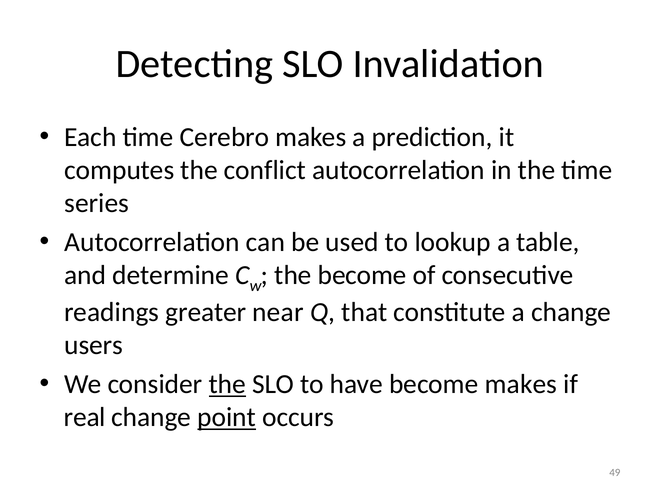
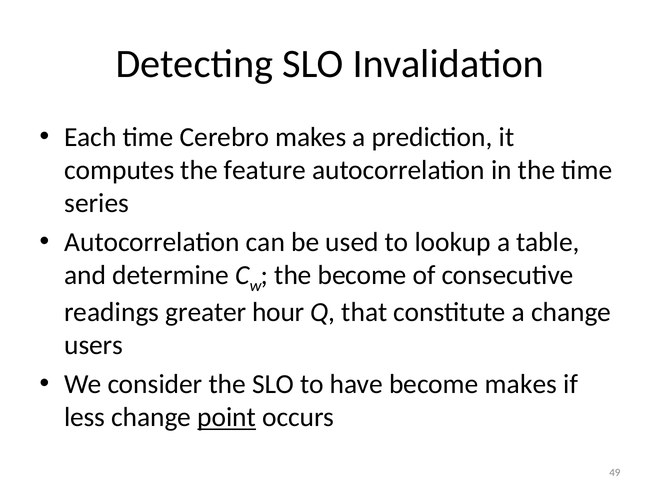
conflict: conflict -> feature
near: near -> hour
the at (227, 384) underline: present -> none
real: real -> less
